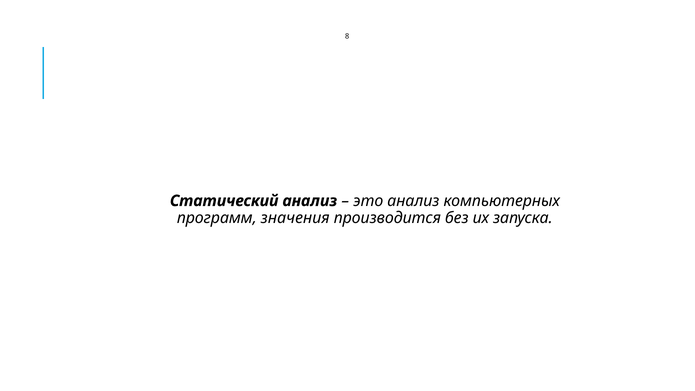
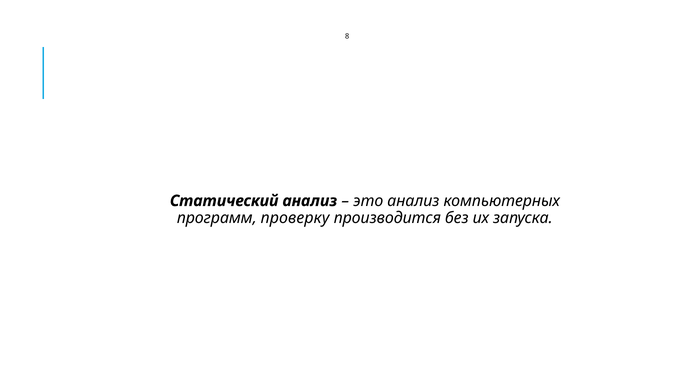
значения: значения -> проверку
